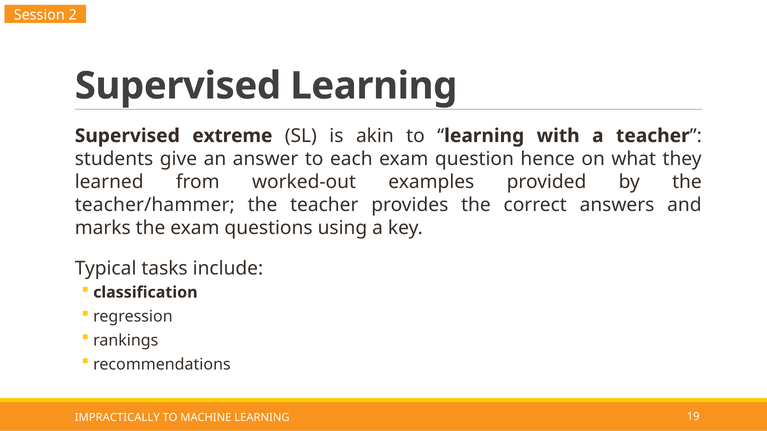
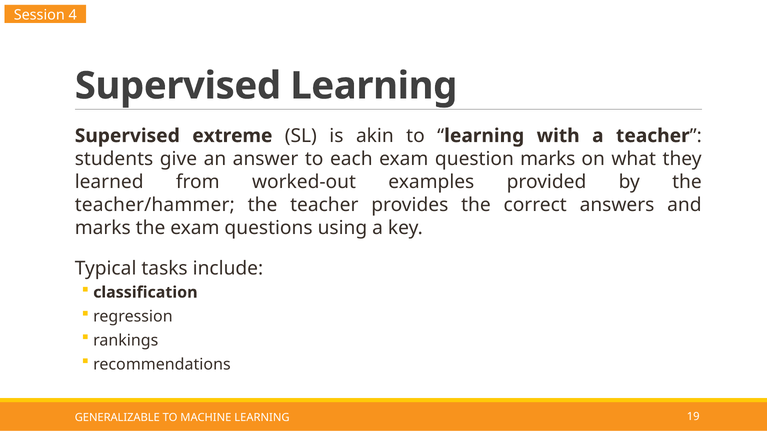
2: 2 -> 4
question hence: hence -> marks
IMPRACTICALLY: IMPRACTICALLY -> GENERALIZABLE
